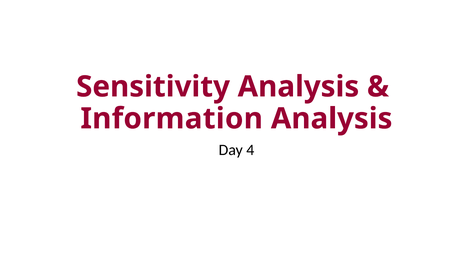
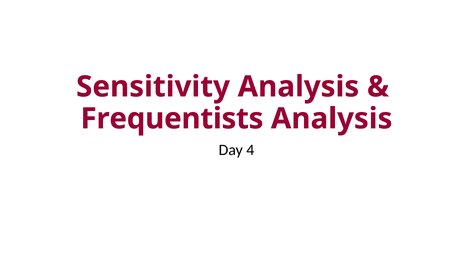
Information: Information -> Frequentists
